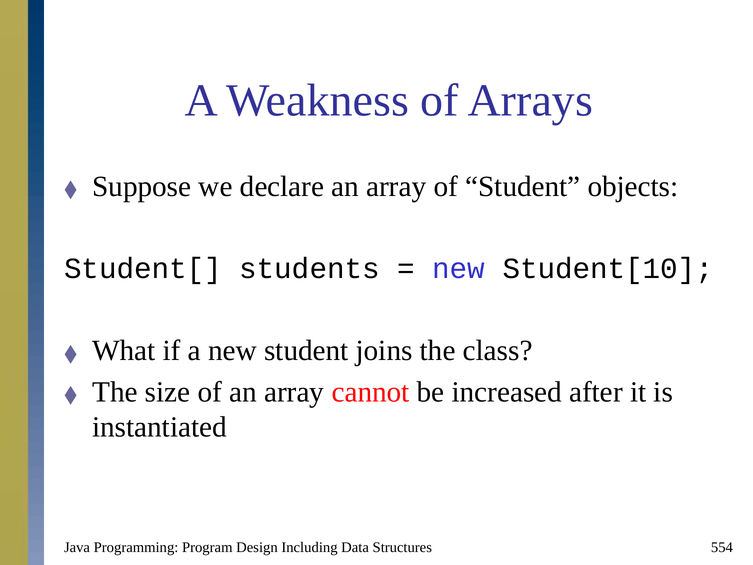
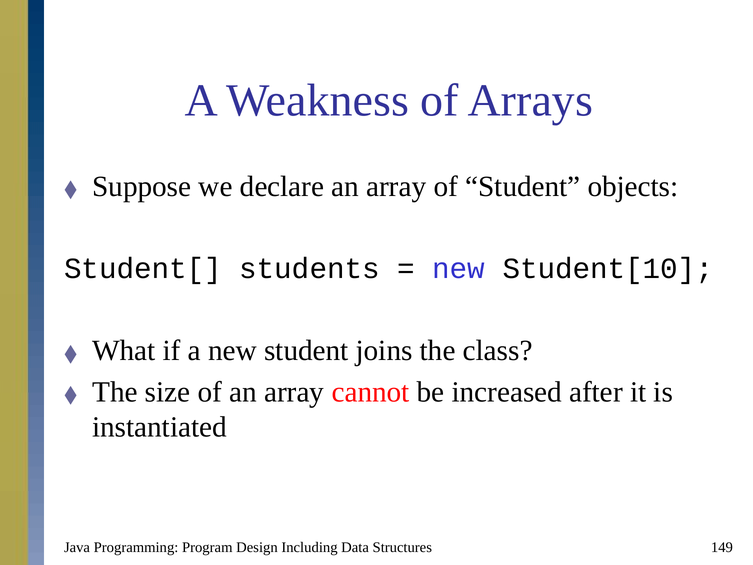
554: 554 -> 149
